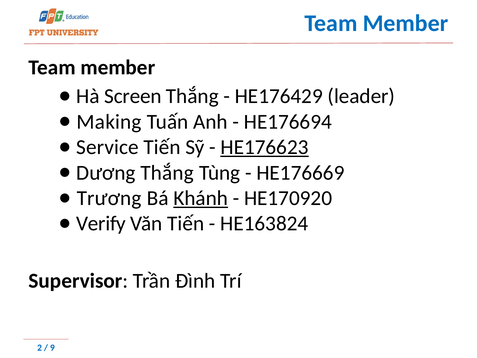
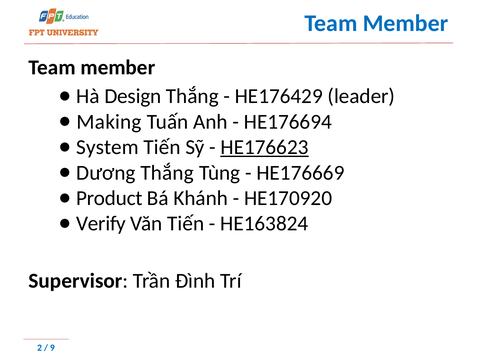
Screen: Screen -> Design
Service: Service -> System
Trương: Trương -> Product
Khánh underline: present -> none
